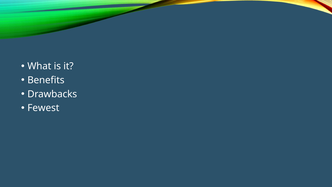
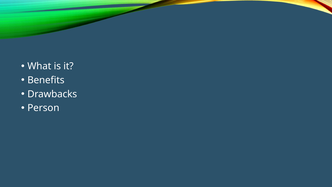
Fewest: Fewest -> Person
